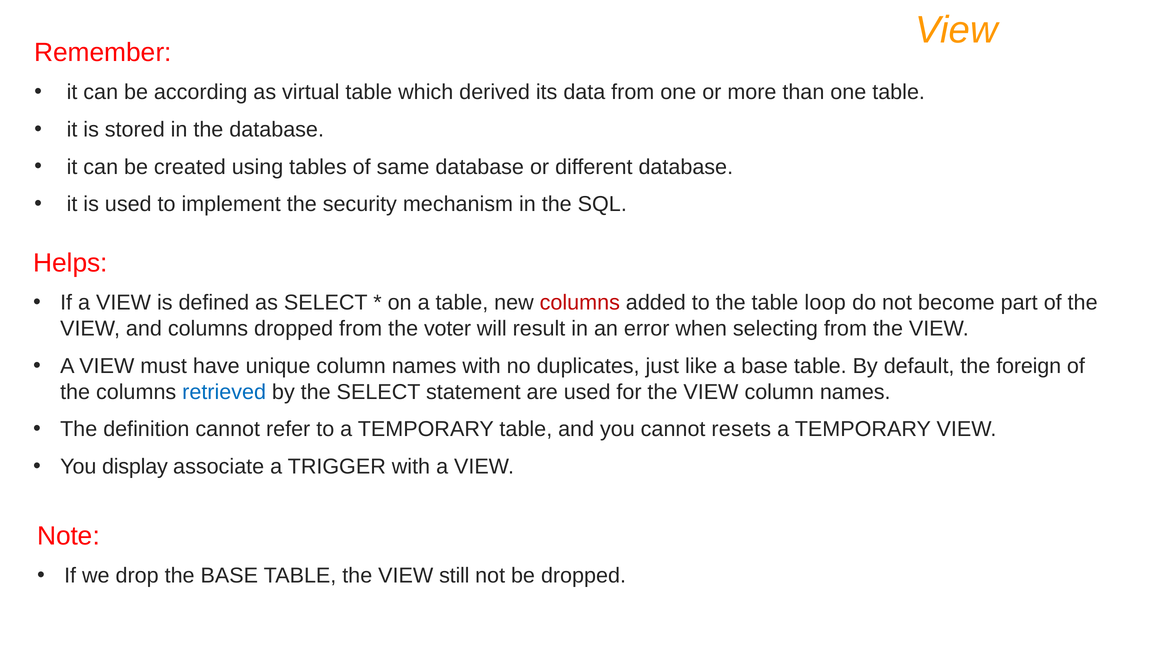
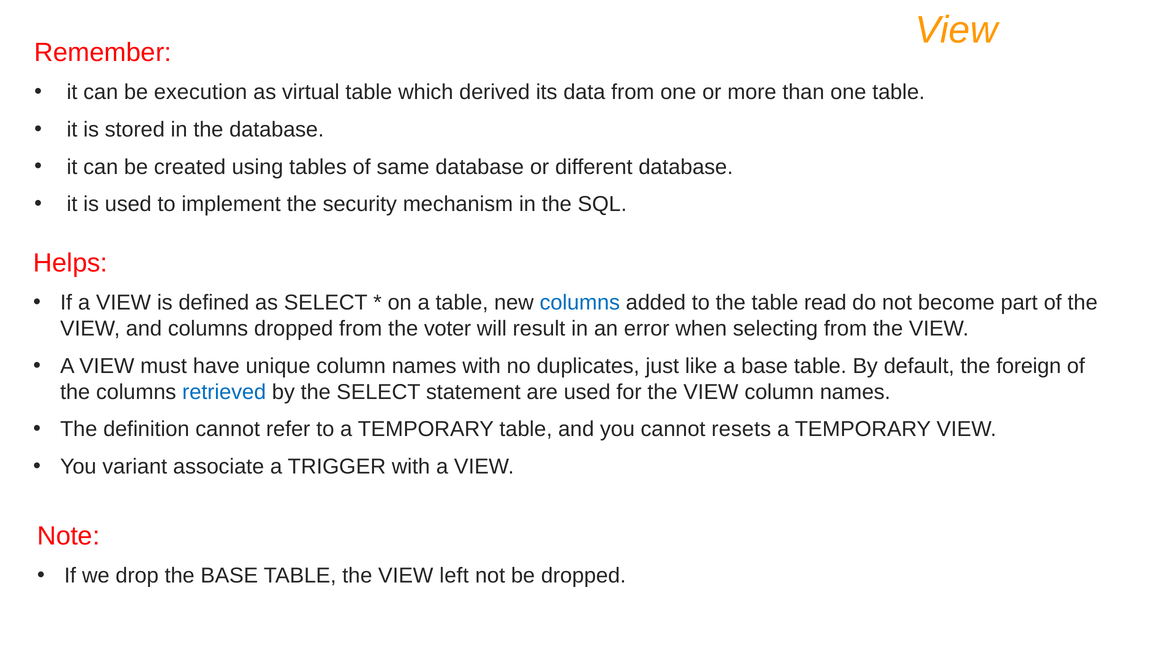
according: according -> execution
columns at (580, 303) colour: red -> blue
loop: loop -> read
display: display -> variant
still: still -> left
